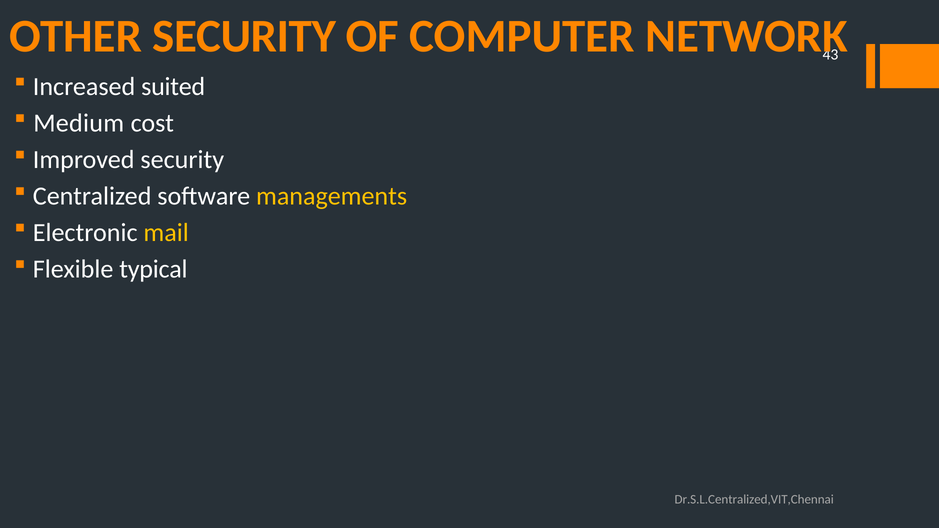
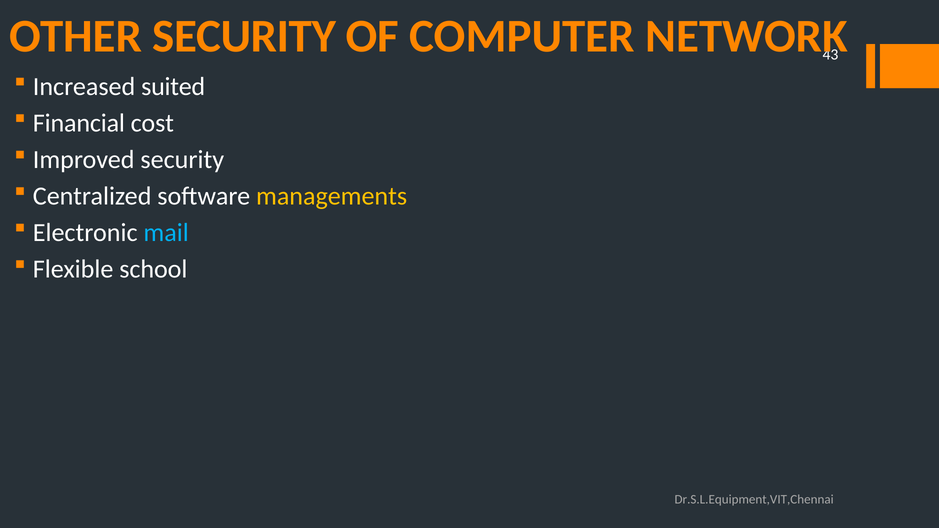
Medium: Medium -> Financial
mail colour: yellow -> light blue
typical: typical -> school
Dr.S.L.Centralized,VIT,Chennai: Dr.S.L.Centralized,VIT,Chennai -> Dr.S.L.Equipment,VIT,Chennai
